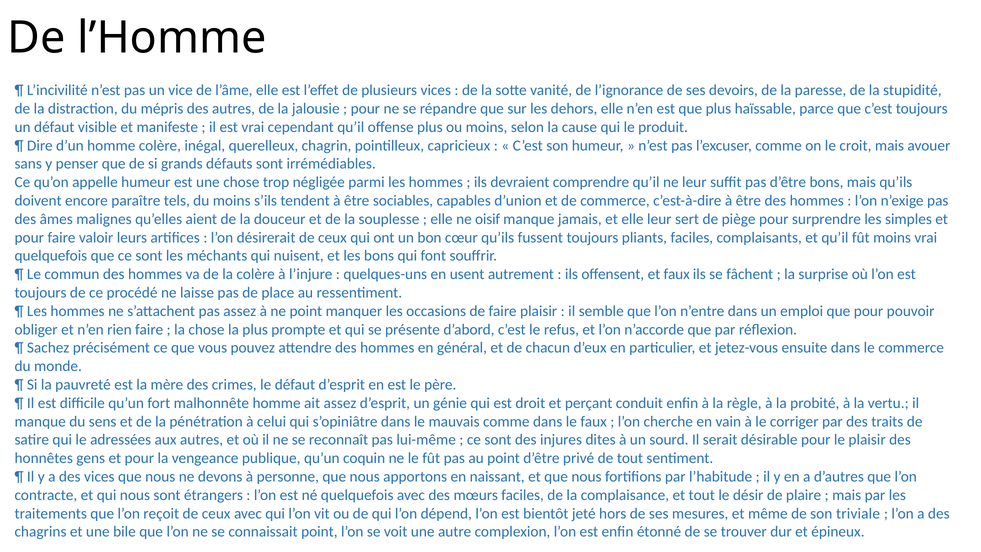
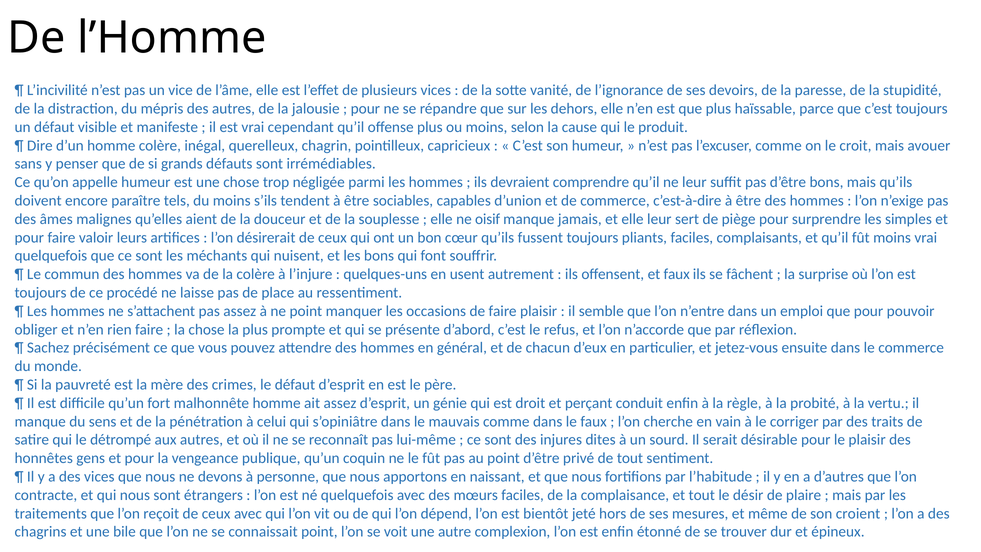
adressées: adressées -> détrompé
triviale: triviale -> croient
